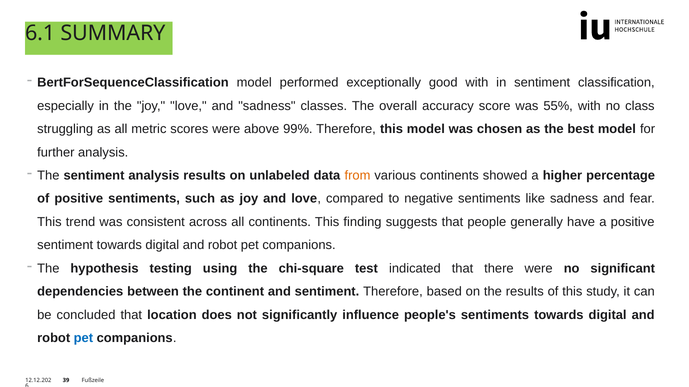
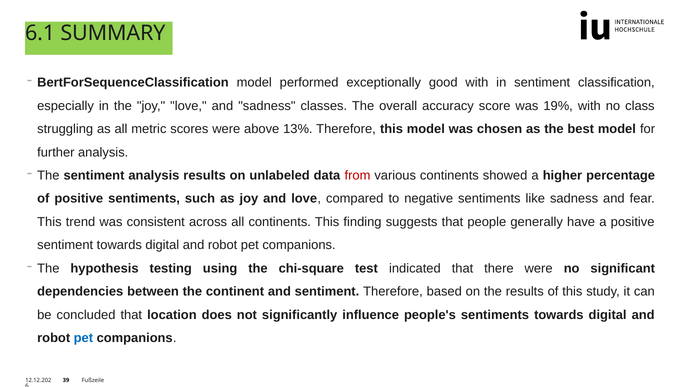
55%: 55% -> 19%
99%: 99% -> 13%
from colour: orange -> red
